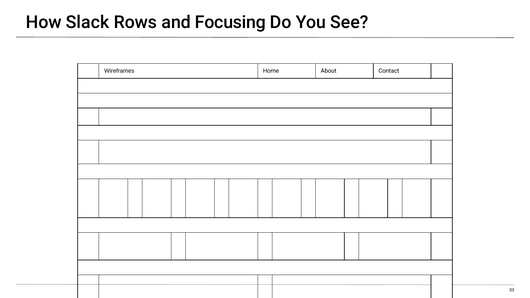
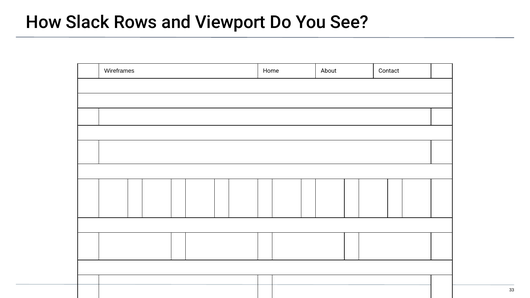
Focusing: Focusing -> Viewport
